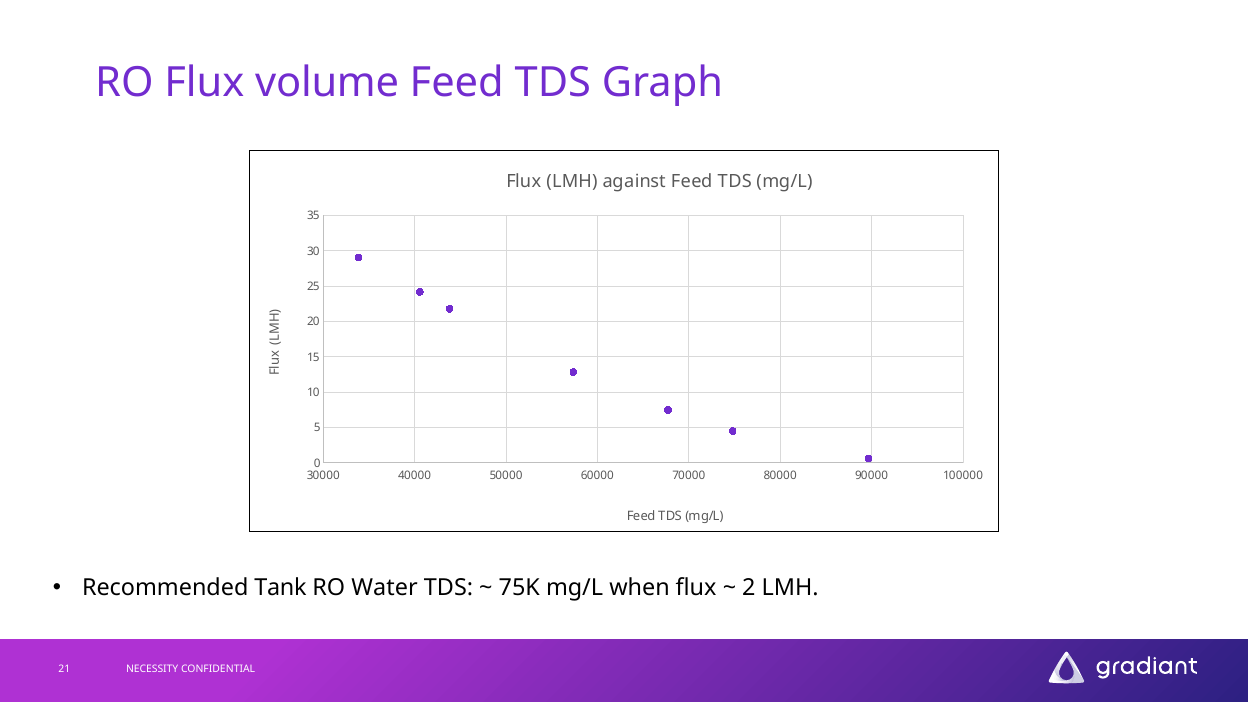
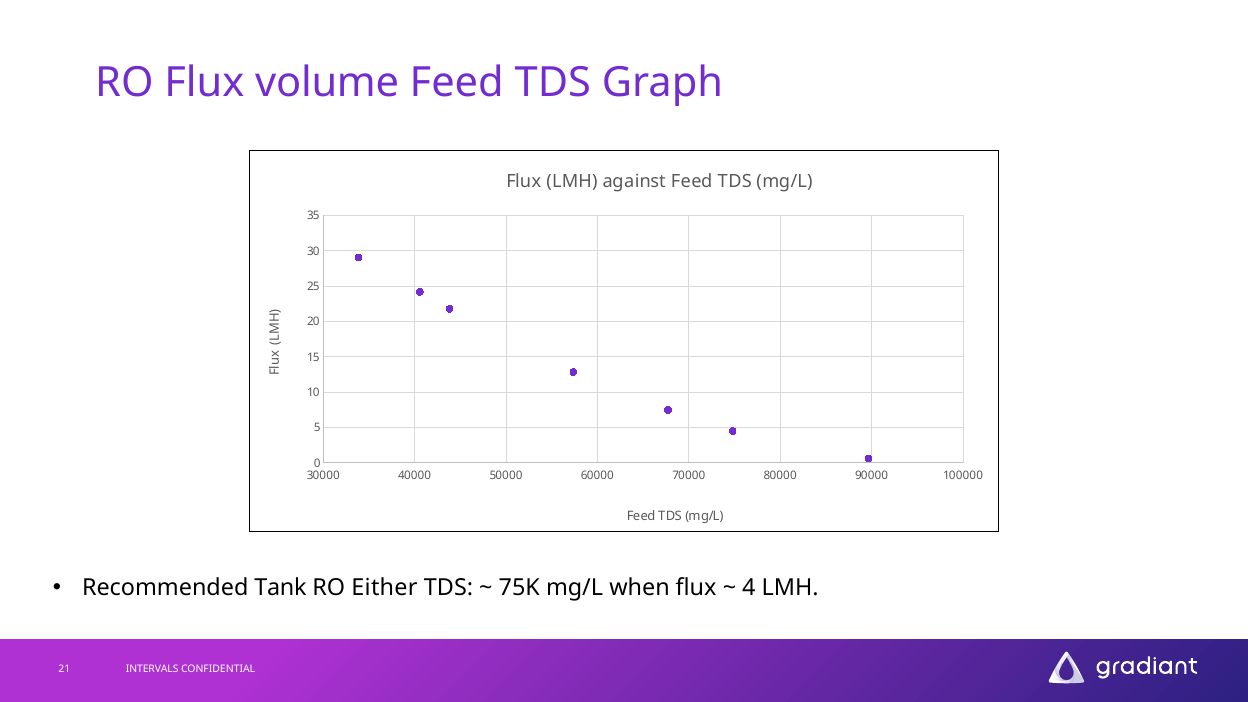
Water: Water -> Either
2: 2 -> 4
NECESSITY: NECESSITY -> INTERVALS
